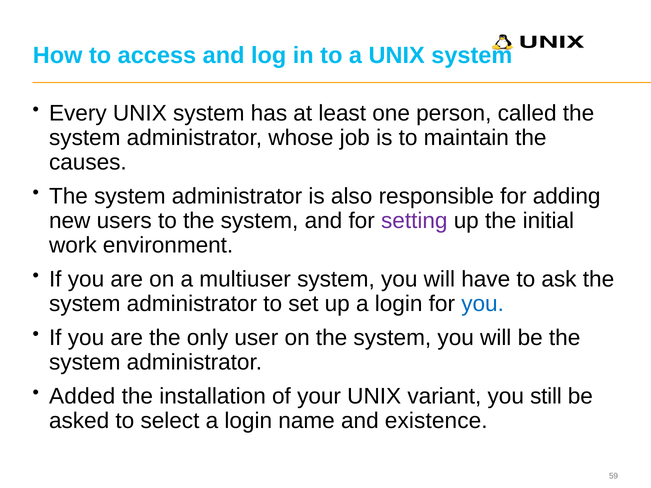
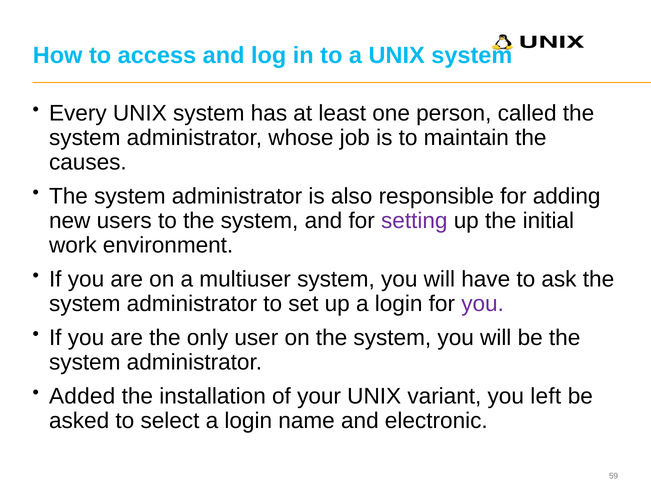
you at (483, 304) colour: blue -> purple
still: still -> left
existence: existence -> electronic
